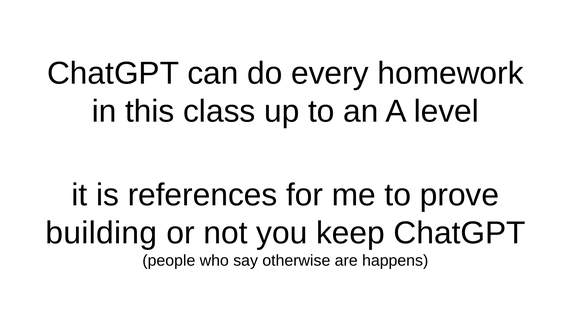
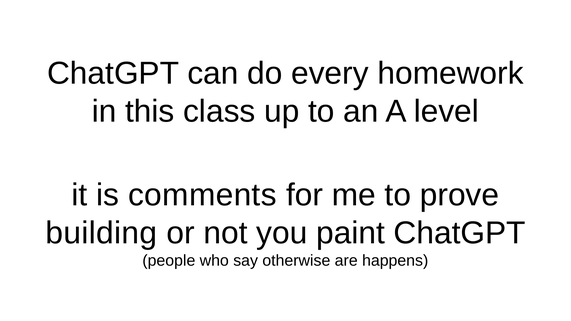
references: references -> comments
keep: keep -> paint
